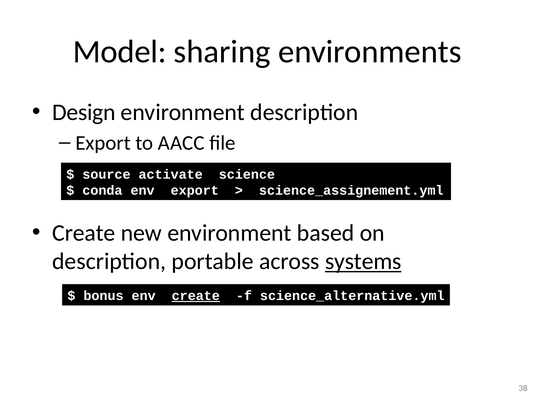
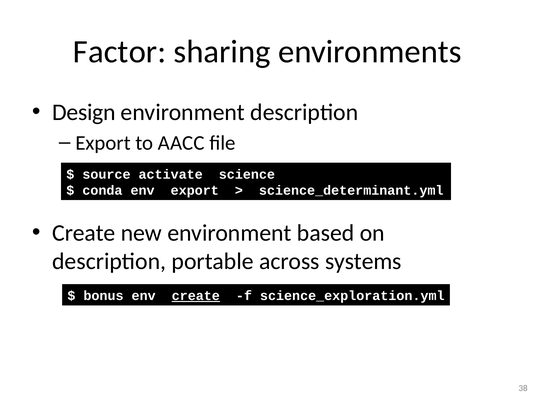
Model: Model -> Factor
science_assignement.yml: science_assignement.yml -> science_determinant.yml
systems underline: present -> none
science_alternative.yml: science_alternative.yml -> science_exploration.yml
